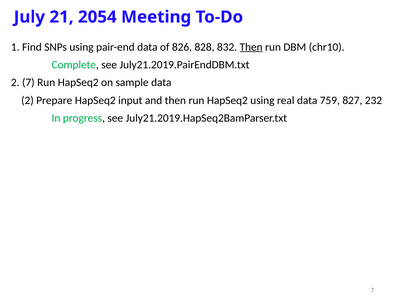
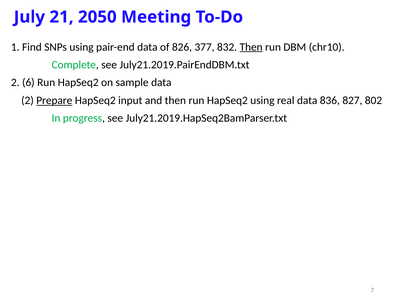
2054: 2054 -> 2050
828: 828 -> 377
2 7: 7 -> 6
Prepare underline: none -> present
759: 759 -> 836
232: 232 -> 802
